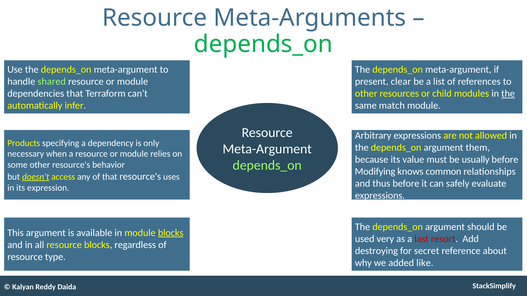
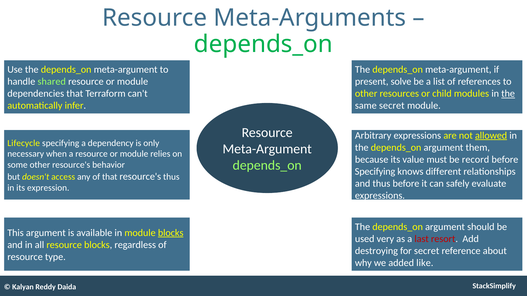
clear: clear -> solve
same match: match -> secret
allowed underline: none -> present
Products: Products -> Lifecycle
usually: usually -> record
Modifying at (375, 172): Modifying -> Specifying
common: common -> different
doesn't underline: present -> none
resource's uses: uses -> thus
